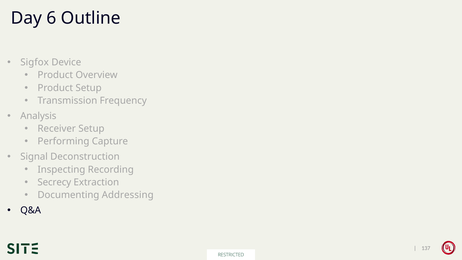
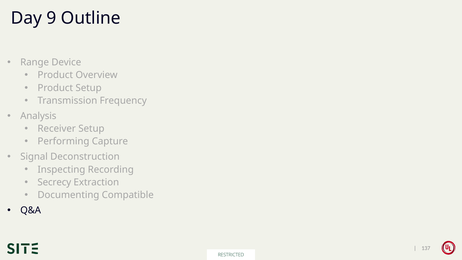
6: 6 -> 9
Sigfox: Sigfox -> Range
Addressing: Addressing -> Compatible
